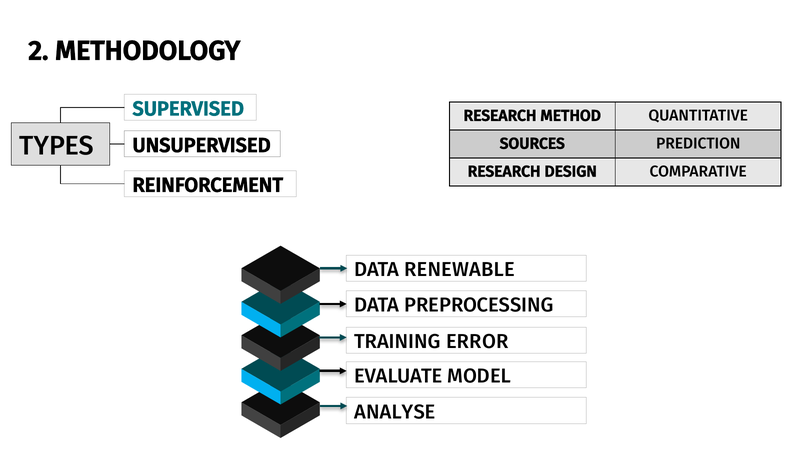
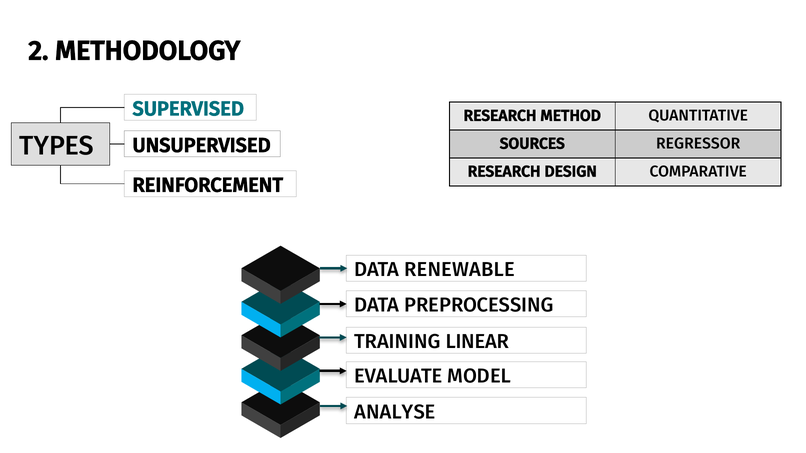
PREDICTION: PREDICTION -> REGRESSOR
ERROR: ERROR -> LINEAR
